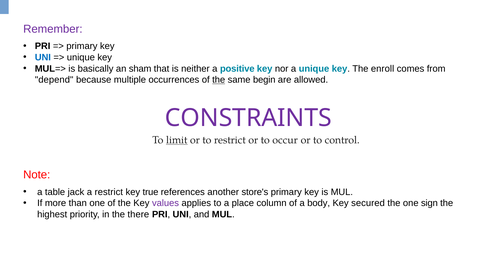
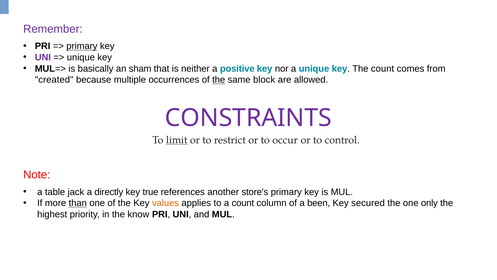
primary at (82, 46) underline: none -> present
UNI at (43, 57) colour: blue -> purple
The enroll: enroll -> count
depend: depend -> created
begin: begin -> block
a restrict: restrict -> directly
than underline: none -> present
values colour: purple -> orange
a place: place -> count
body: body -> been
sign: sign -> only
there: there -> know
